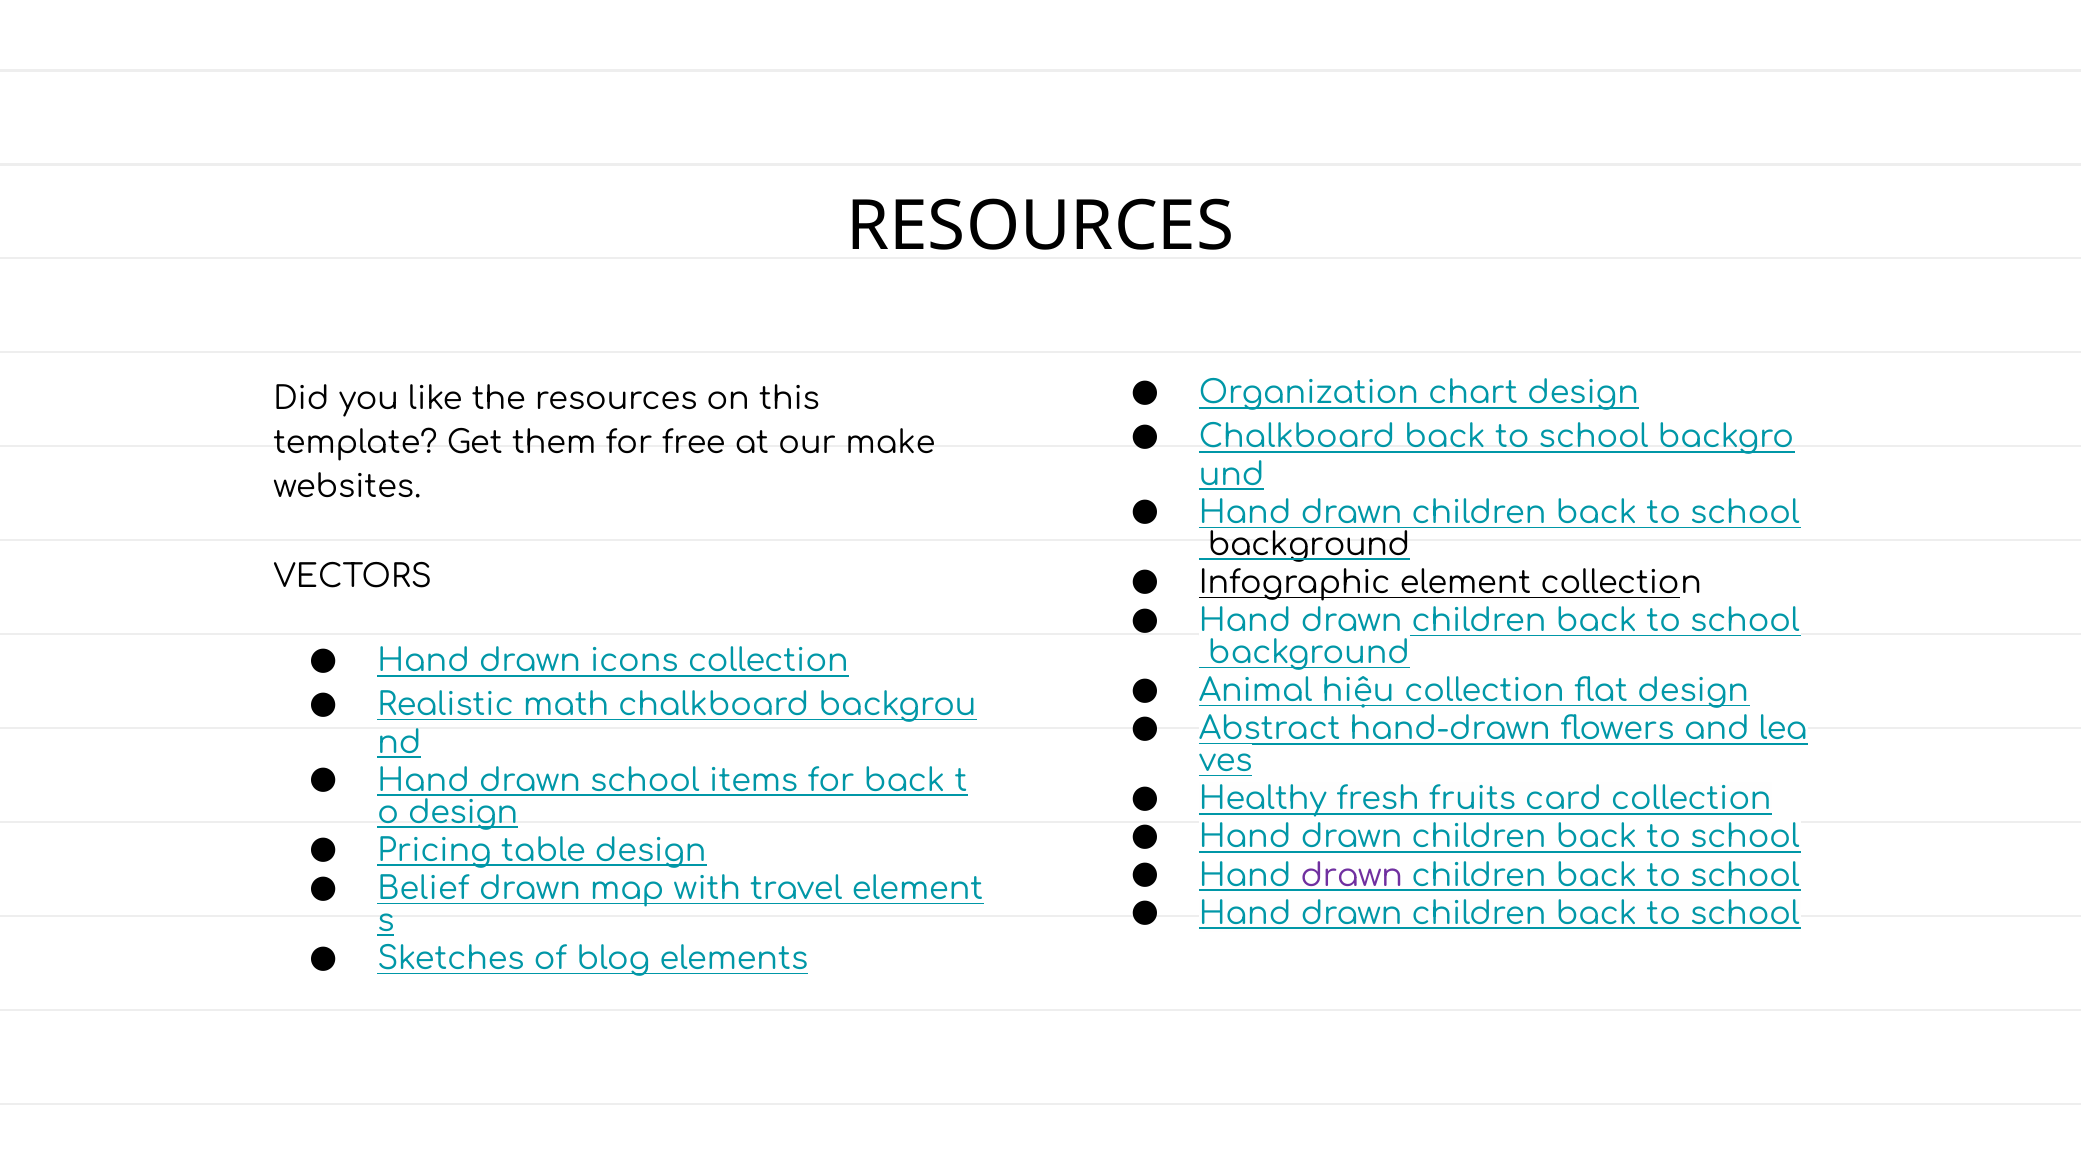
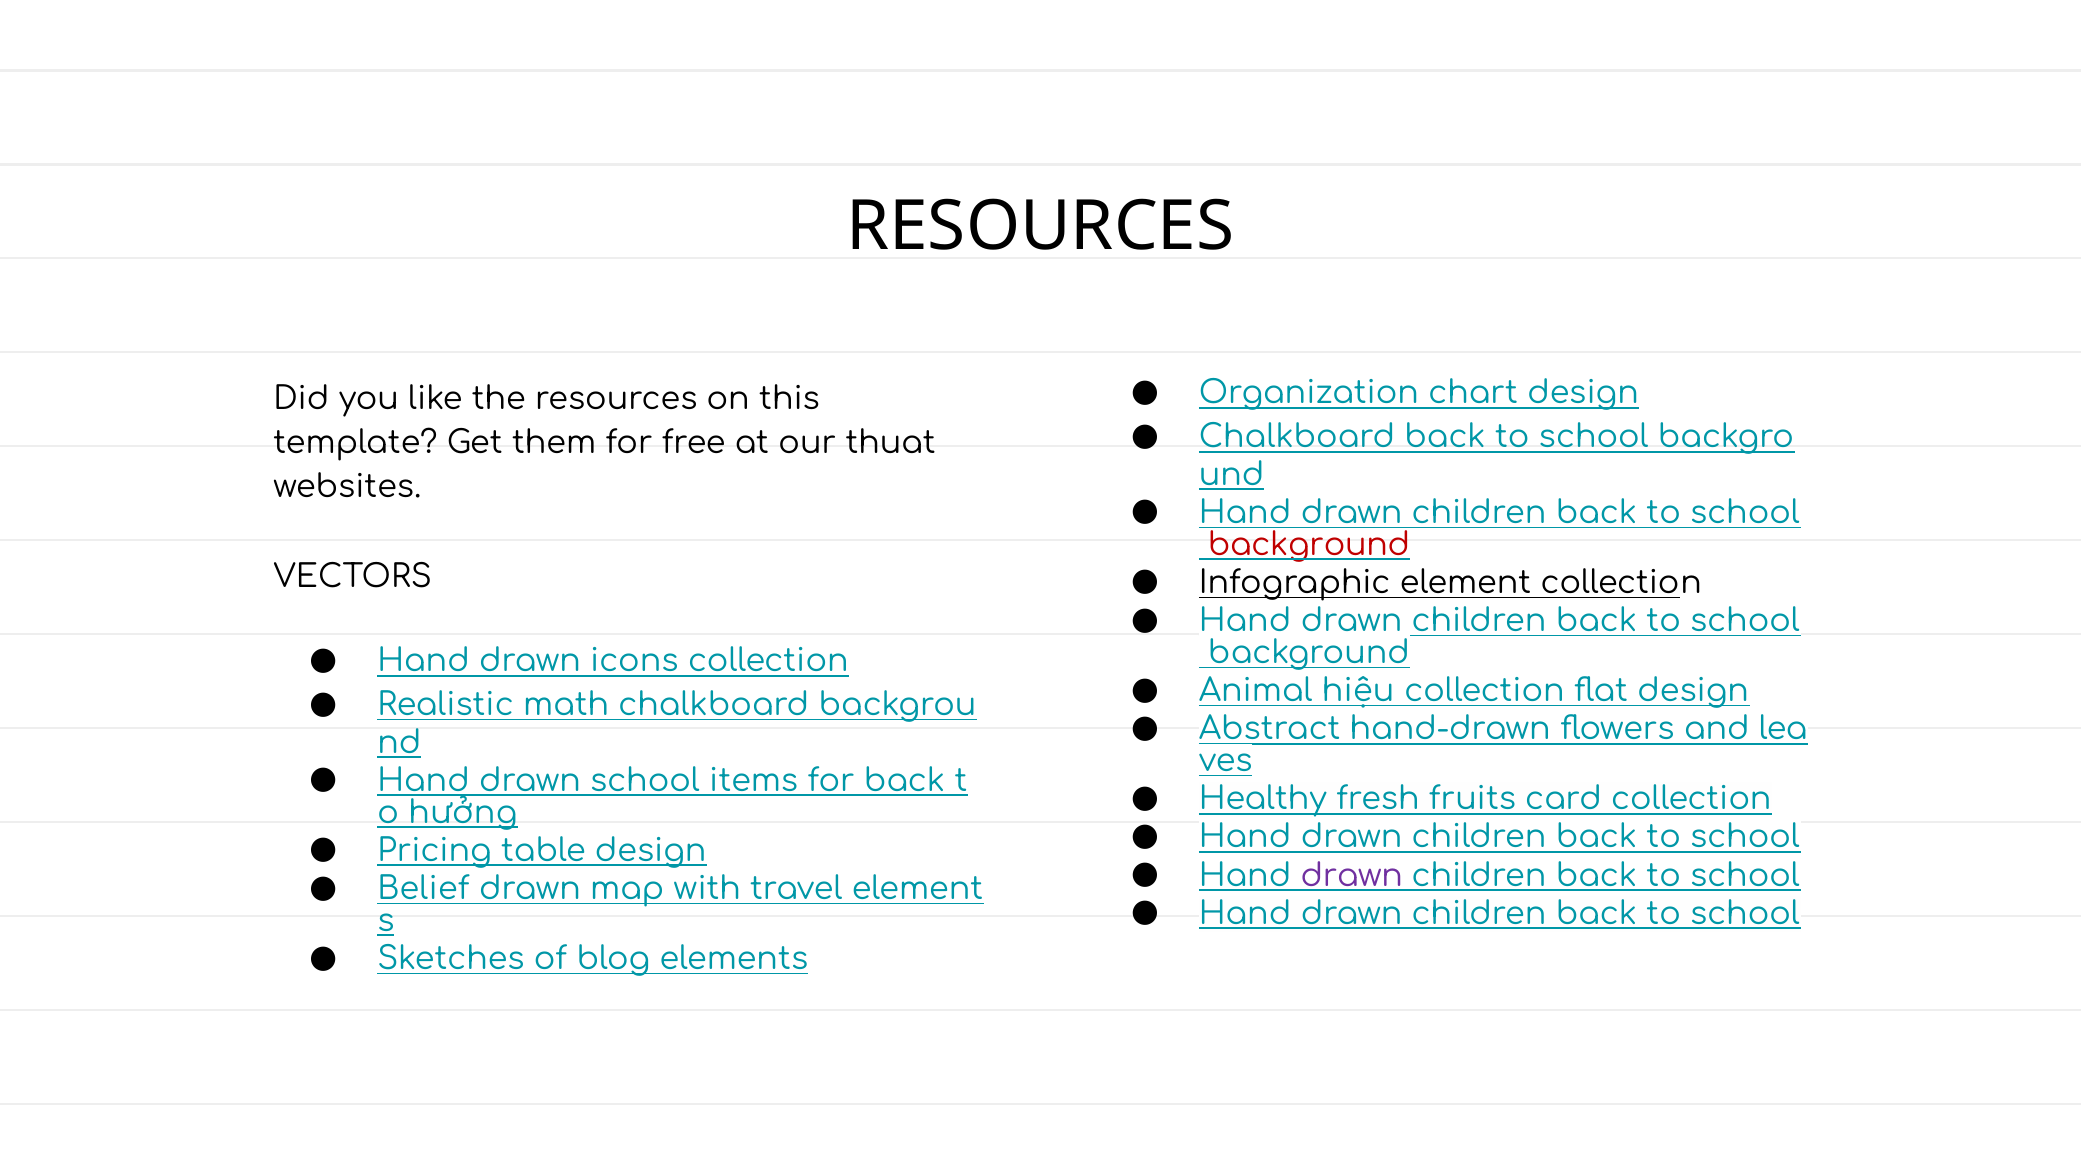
make: make -> thuat
background at (1309, 544) colour: black -> red
design at (463, 812): design -> hưởng
